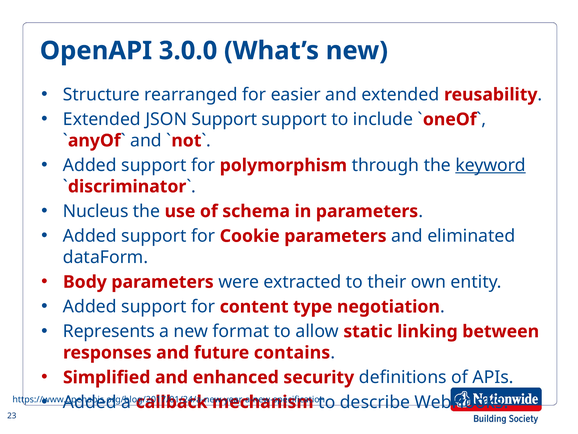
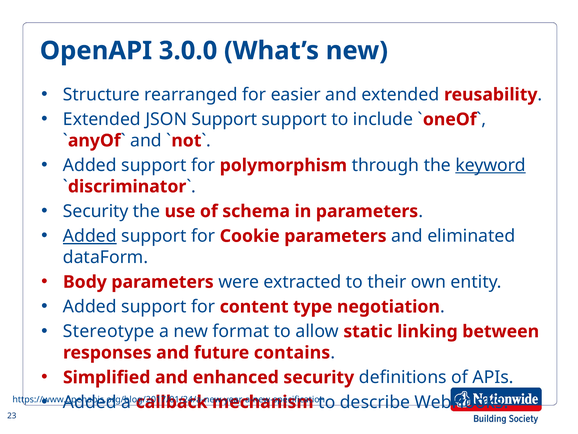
Nucleus at (96, 211): Nucleus -> Security
Added at (90, 236) underline: none -> present
Represents: Represents -> Stereotype
